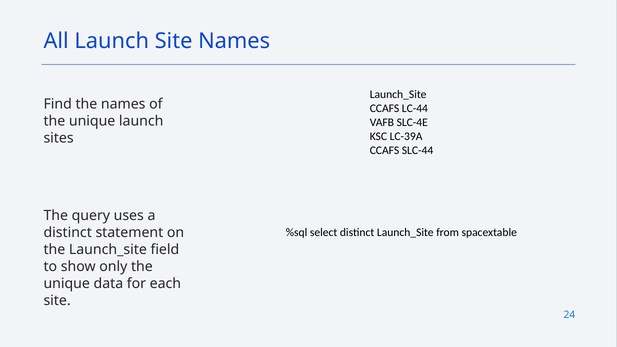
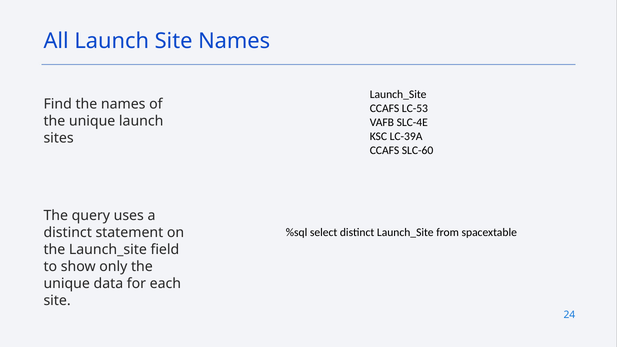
LC-44: LC-44 -> LC-53
SLC-44: SLC-44 -> SLC-60
